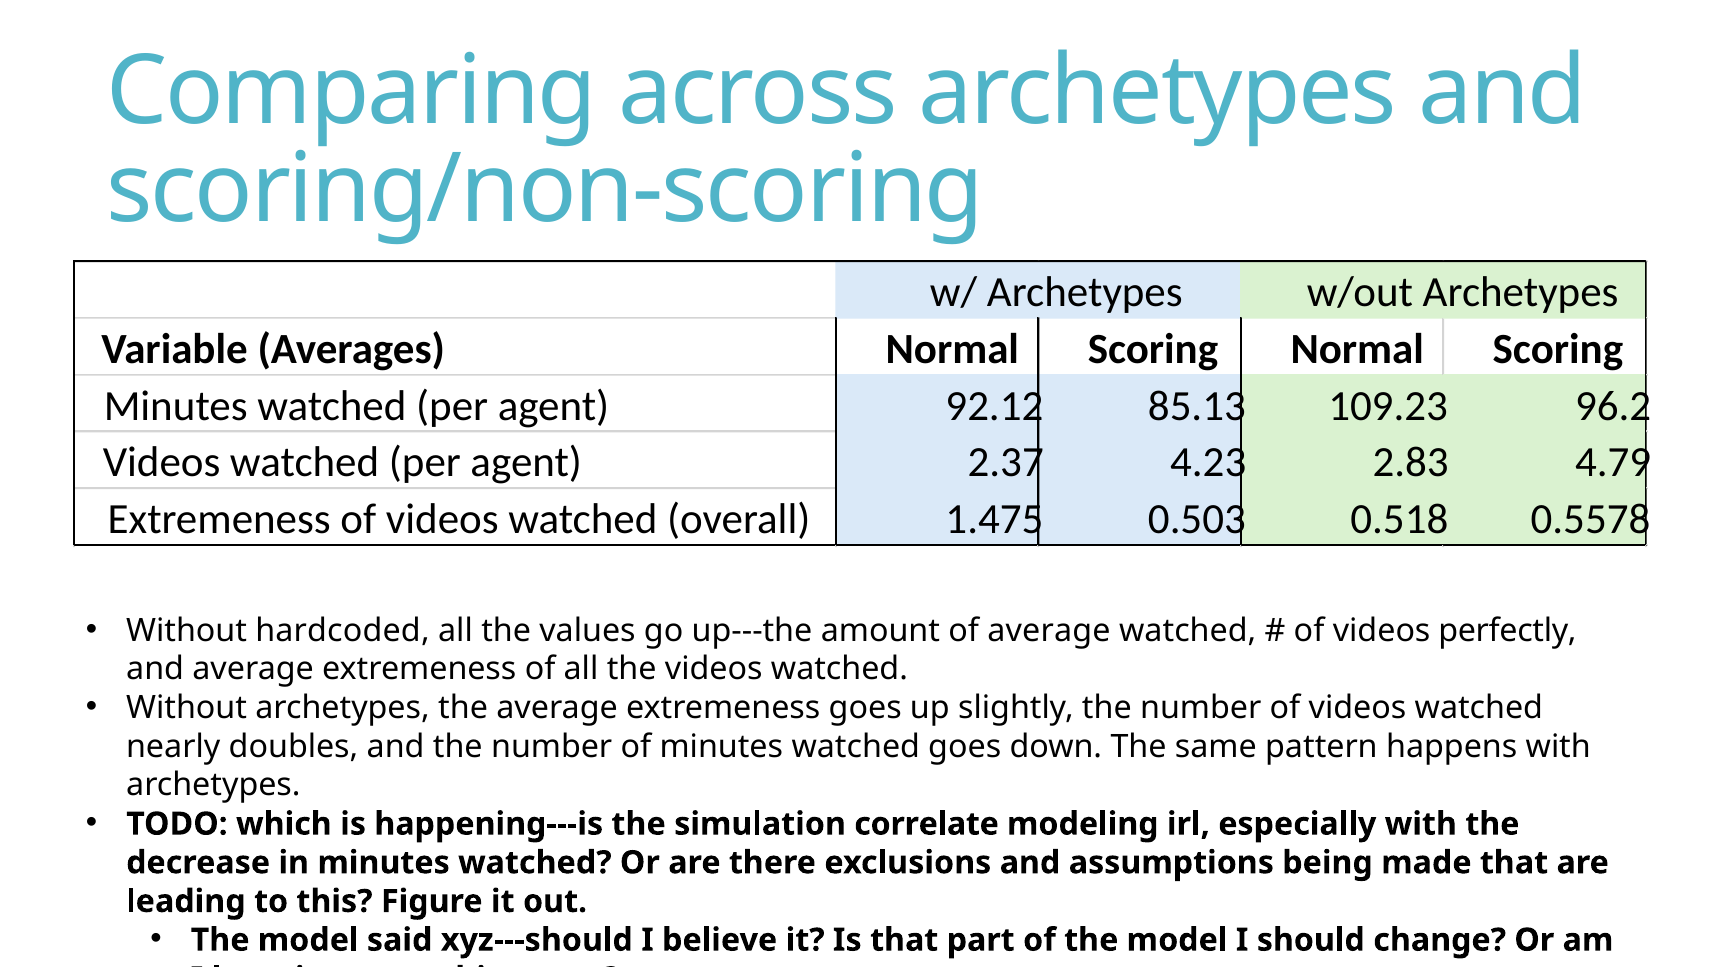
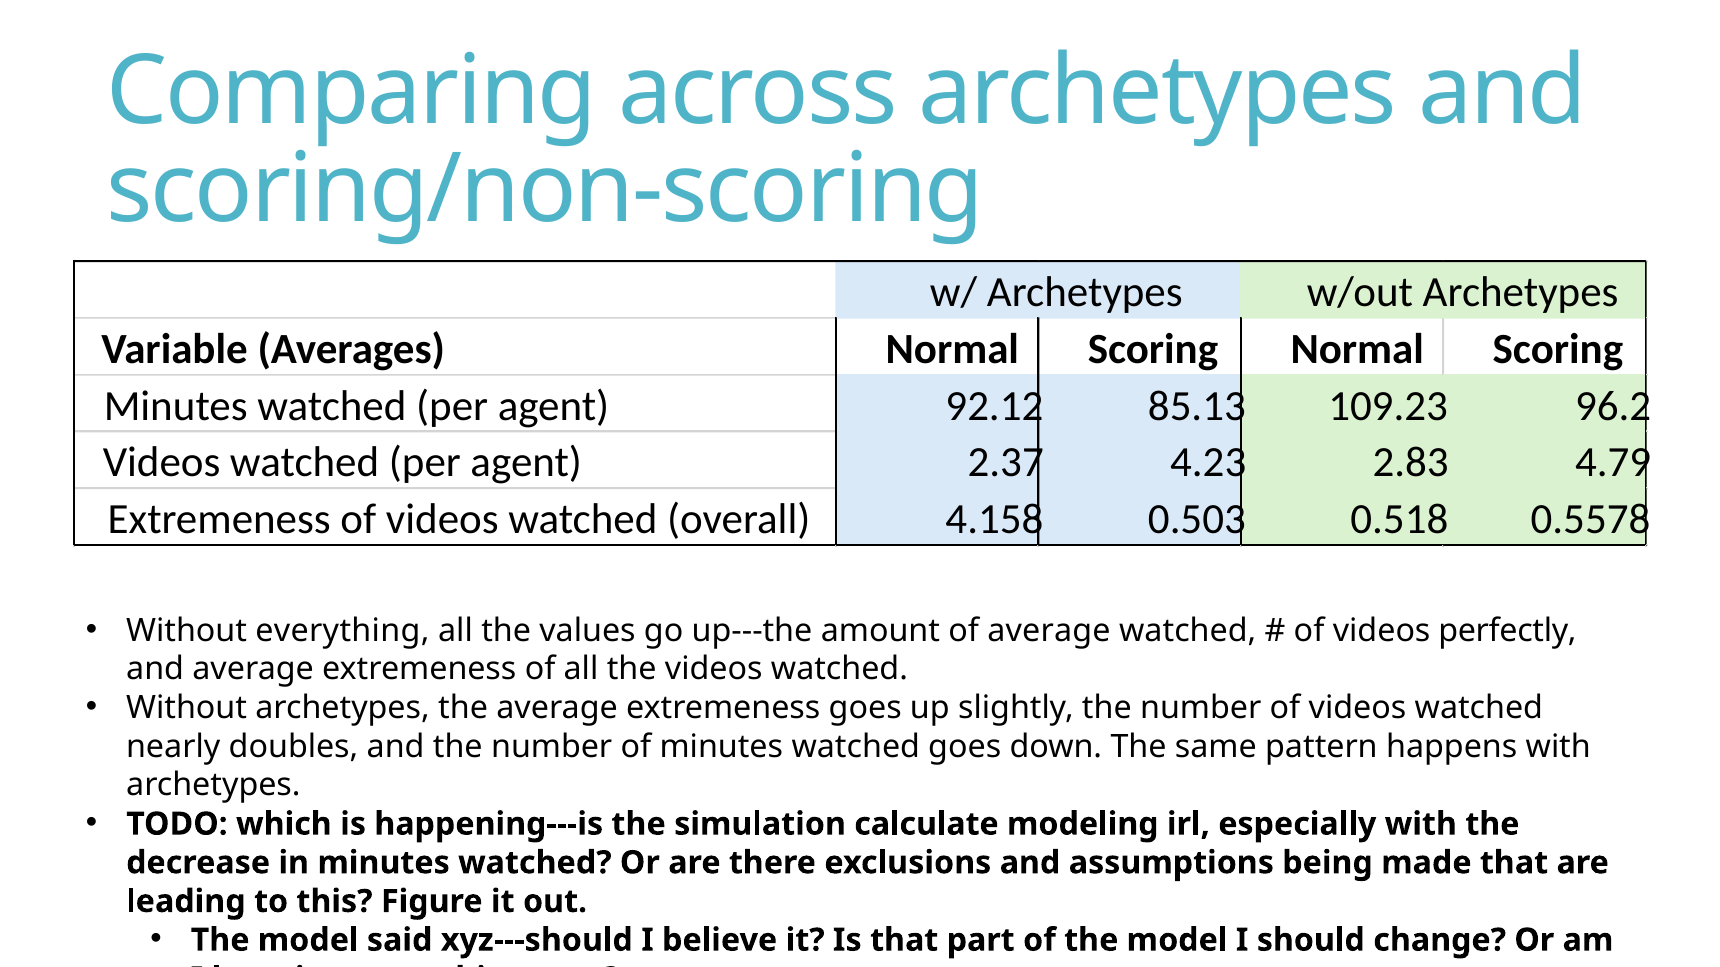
1.475: 1.475 -> 4.158
hardcoded: hardcoded -> everything
correlate: correlate -> calculate
